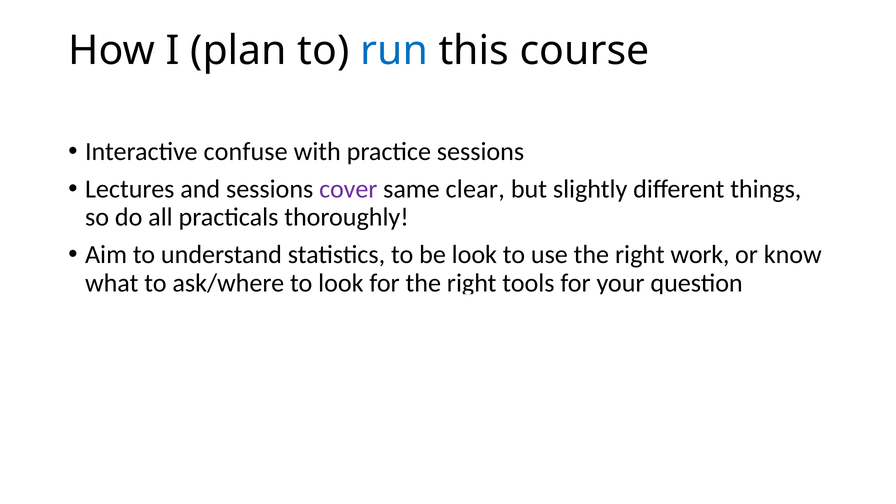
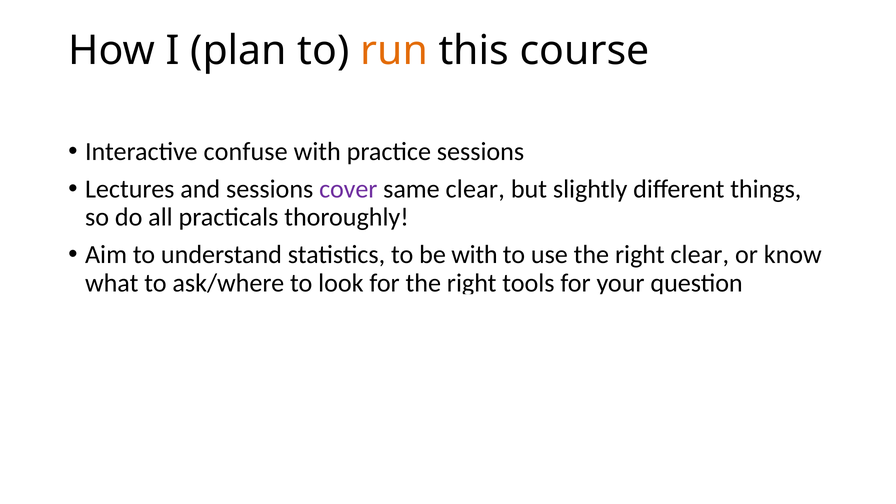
run colour: blue -> orange
be look: look -> with
right work: work -> clear
